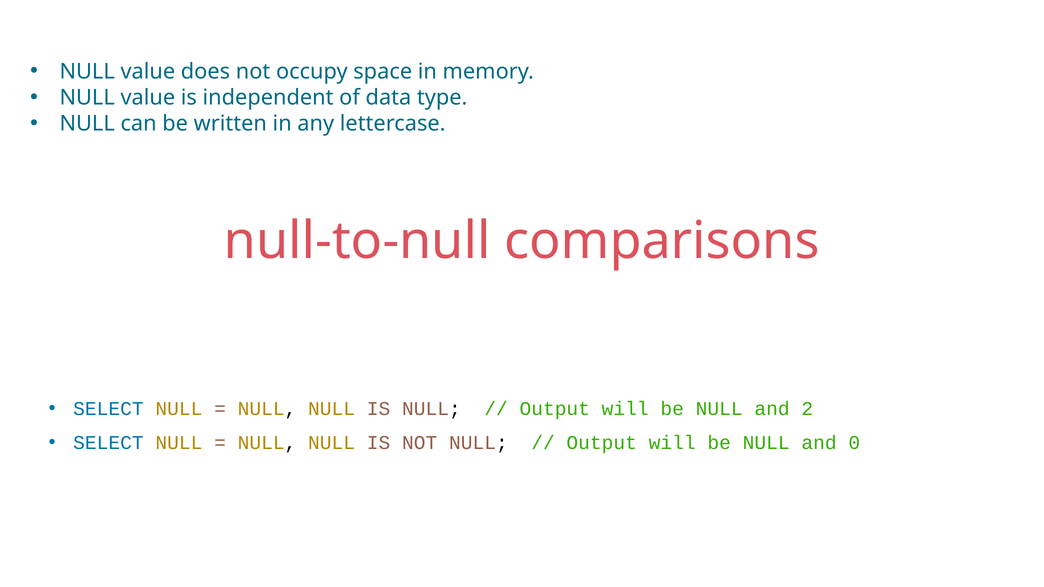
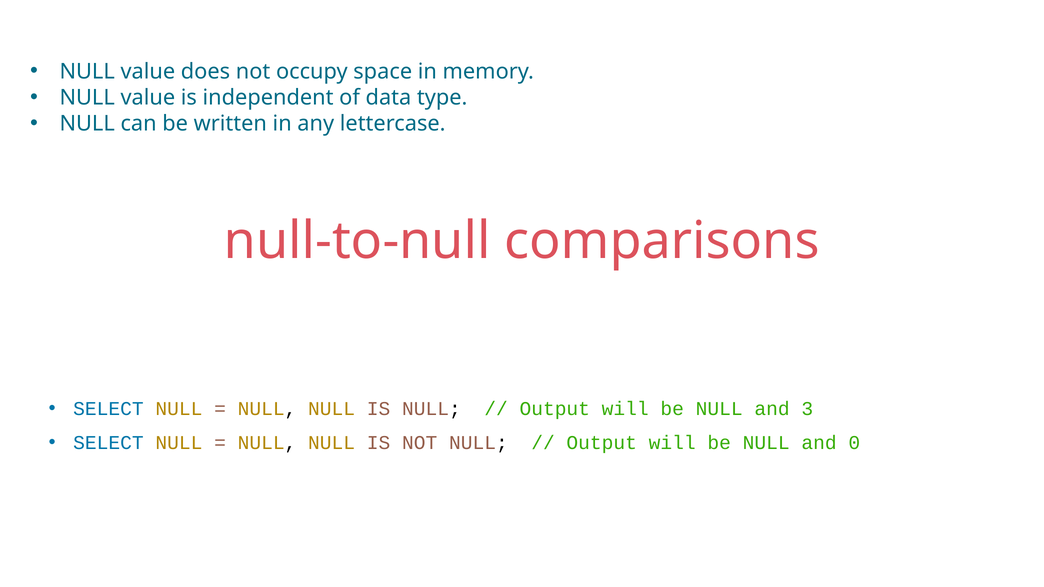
2: 2 -> 3
